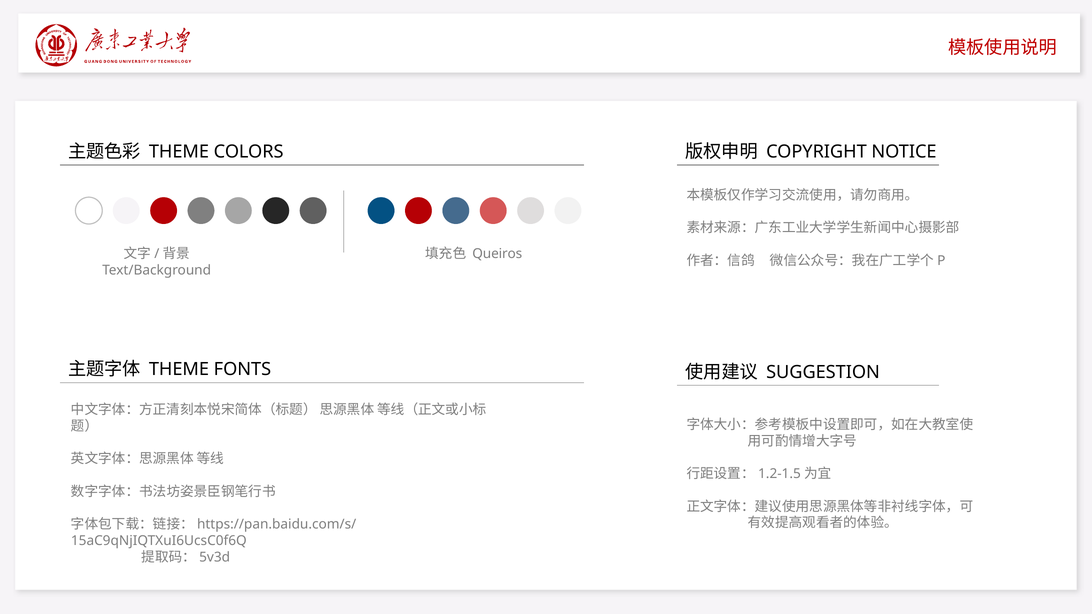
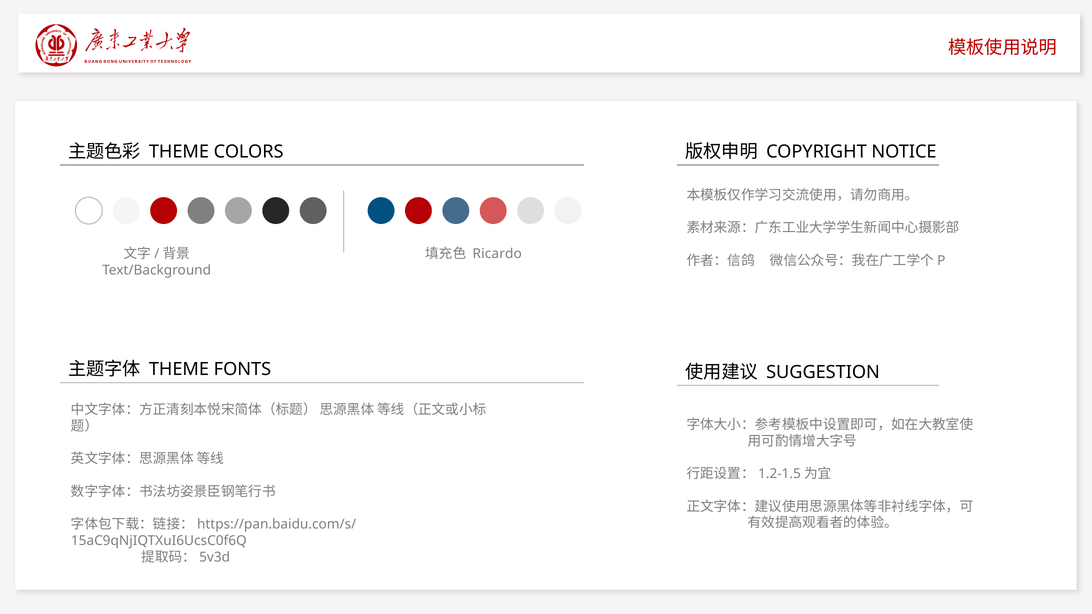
Queiros: Queiros -> Ricardo
